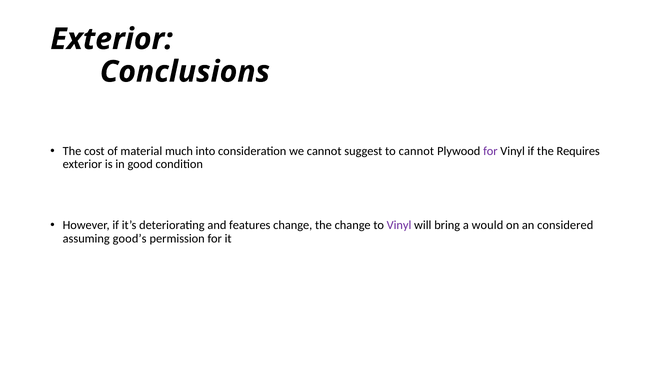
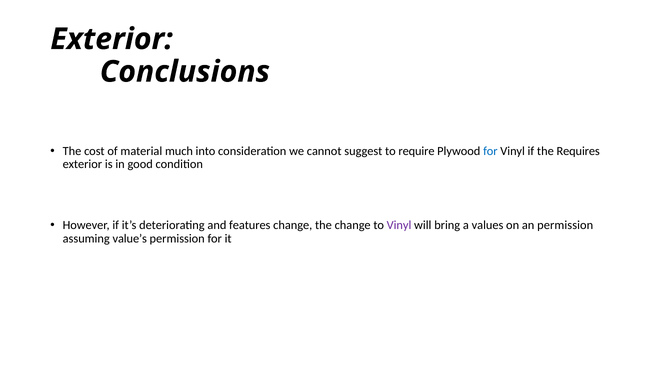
to cannot: cannot -> require
for at (490, 151) colour: purple -> blue
would: would -> values
an considered: considered -> permission
good’s: good’s -> value’s
